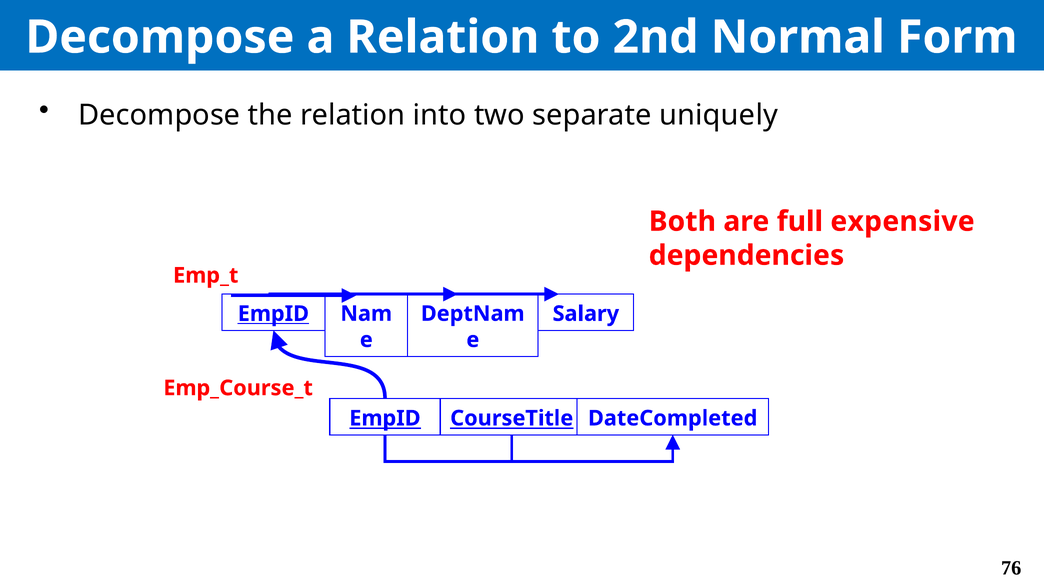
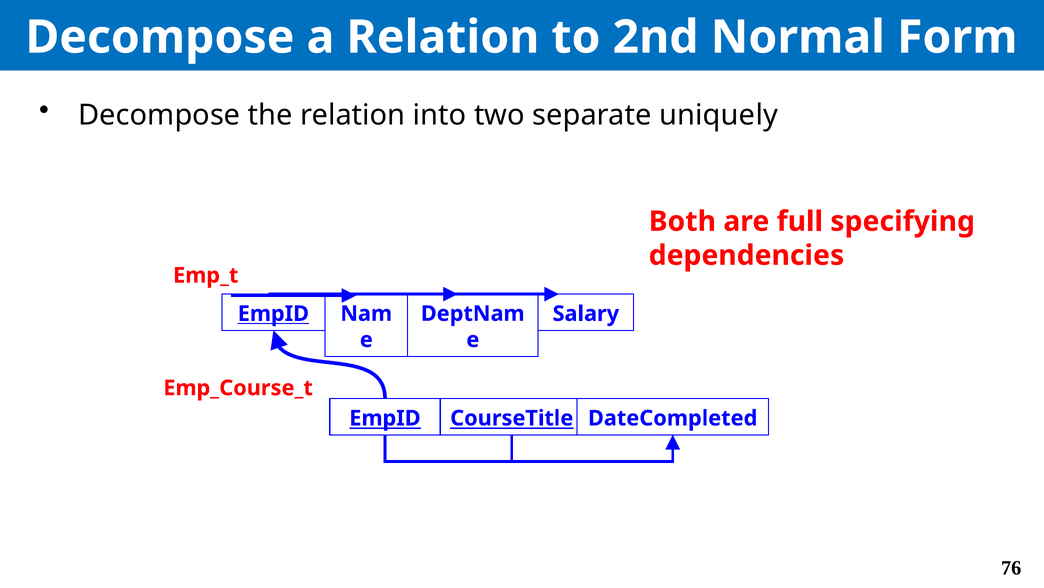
expensive: expensive -> specifying
